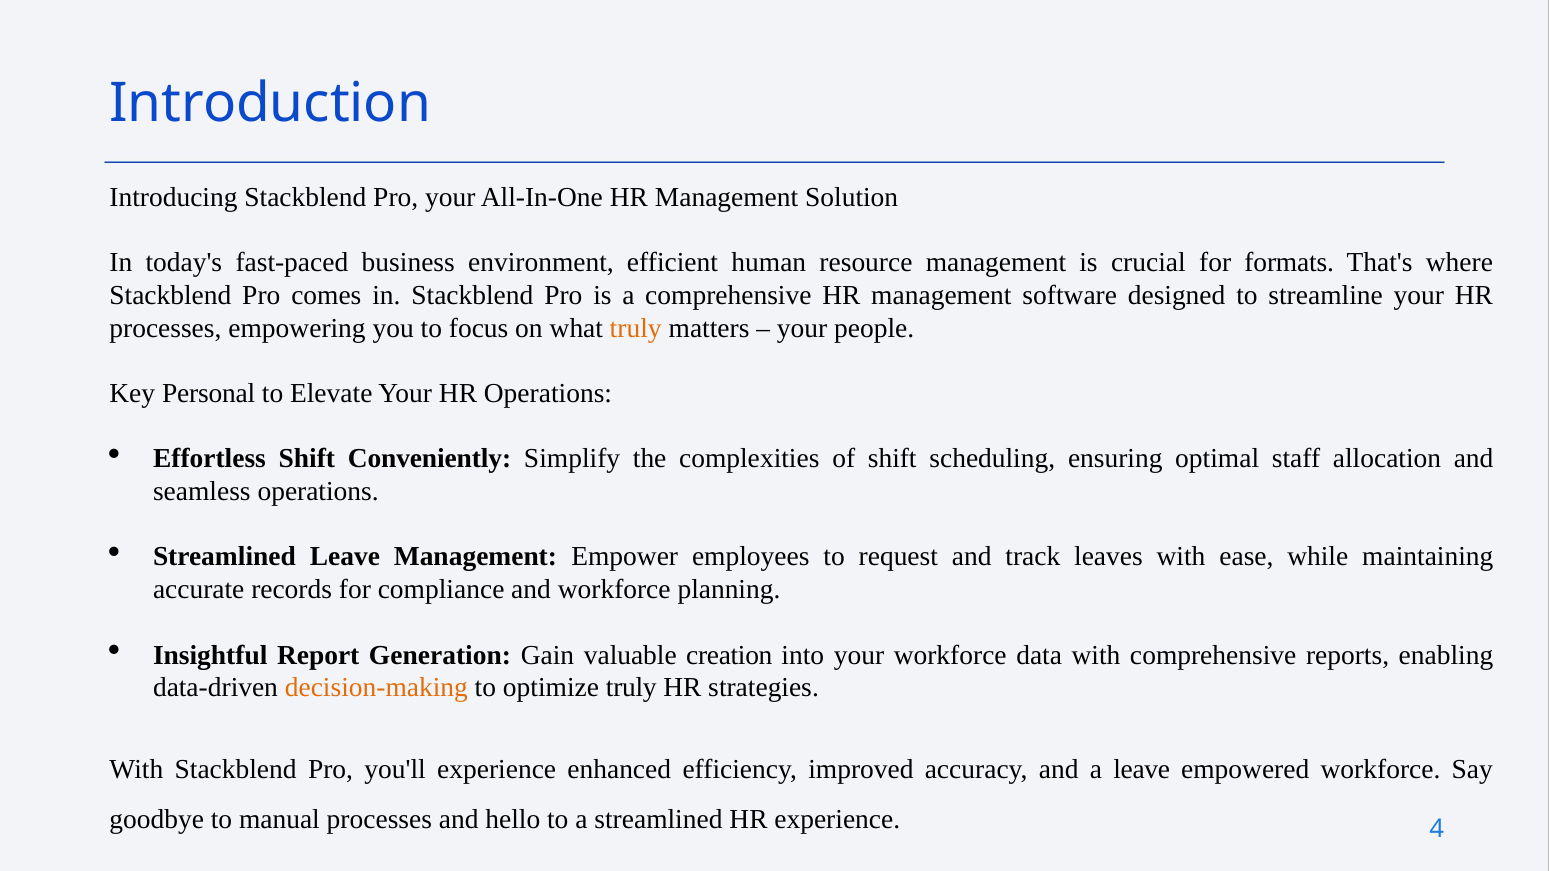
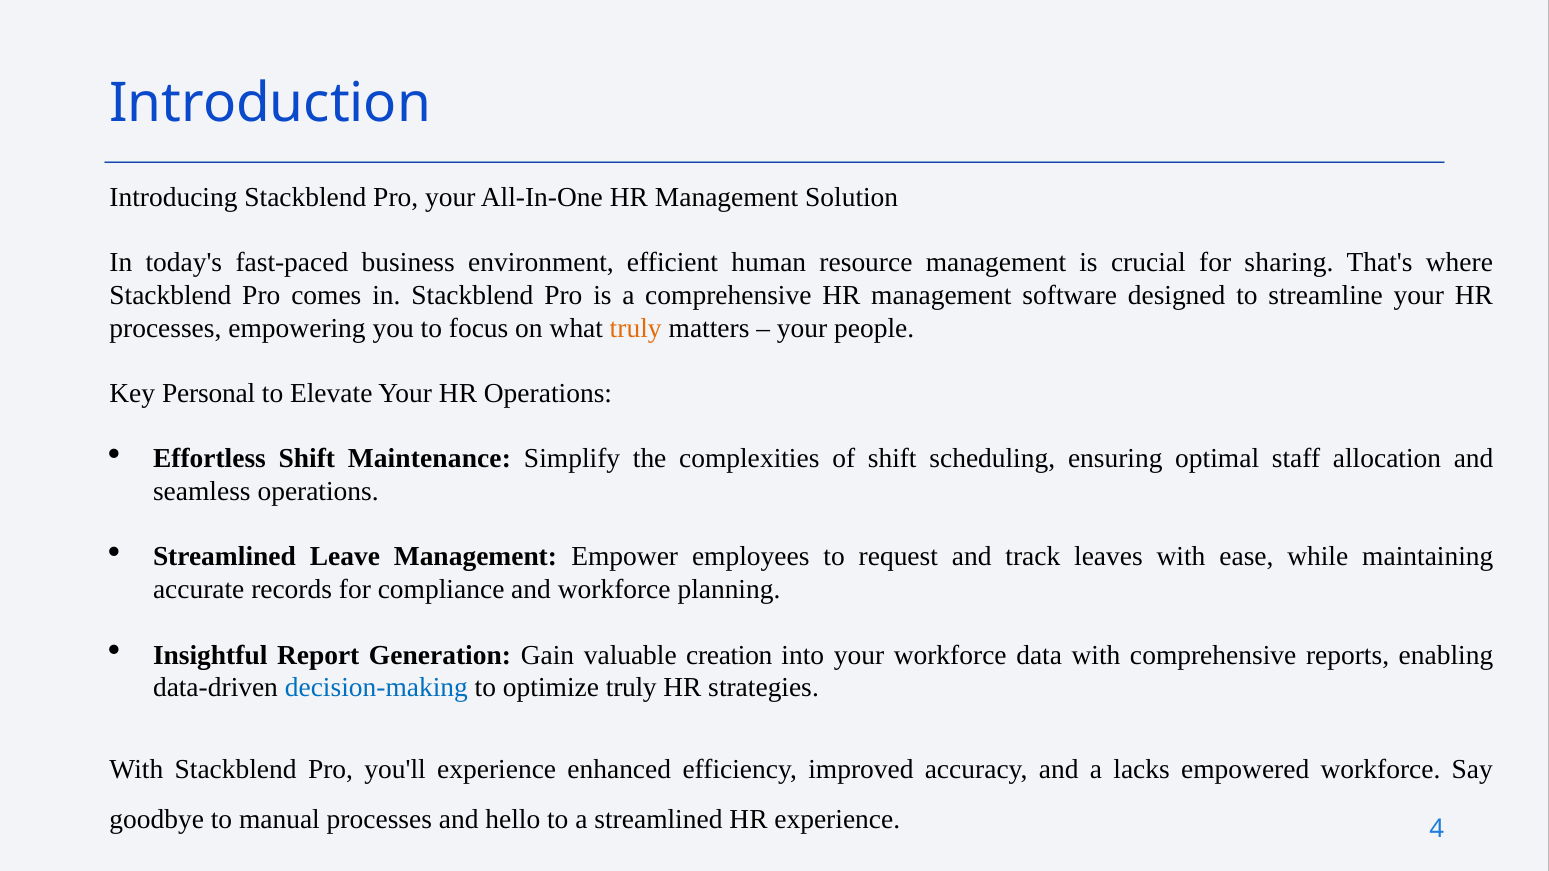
formats: formats -> sharing
Conveniently: Conveniently -> Maintenance
decision-making colour: orange -> blue
a leave: leave -> lacks
